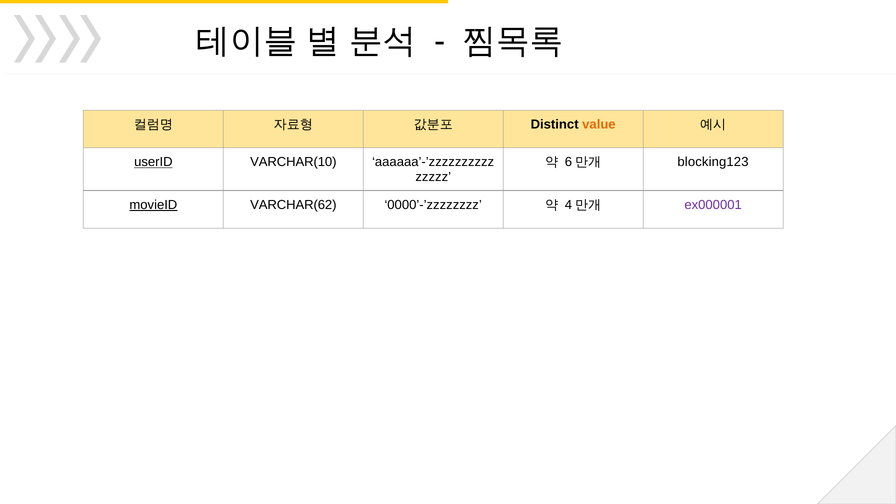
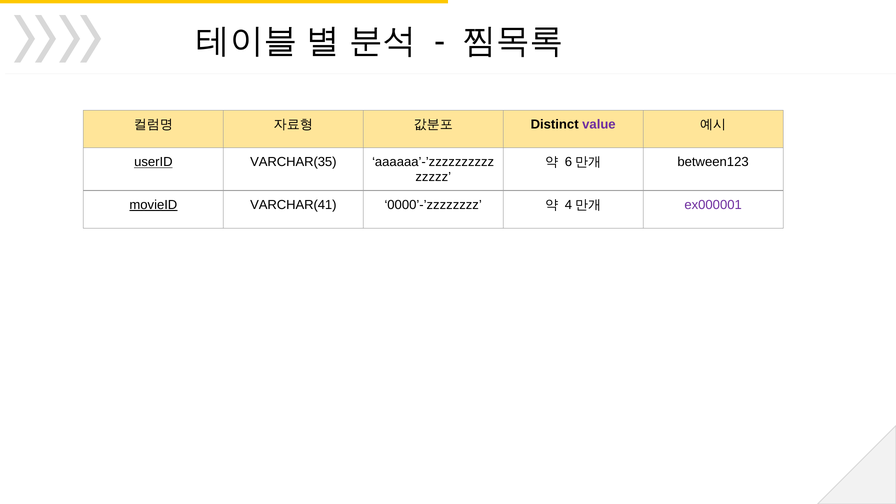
value colour: orange -> purple
VARCHAR(10: VARCHAR(10 -> VARCHAR(35
blocking123: blocking123 -> between123
VARCHAR(62: VARCHAR(62 -> VARCHAR(41
